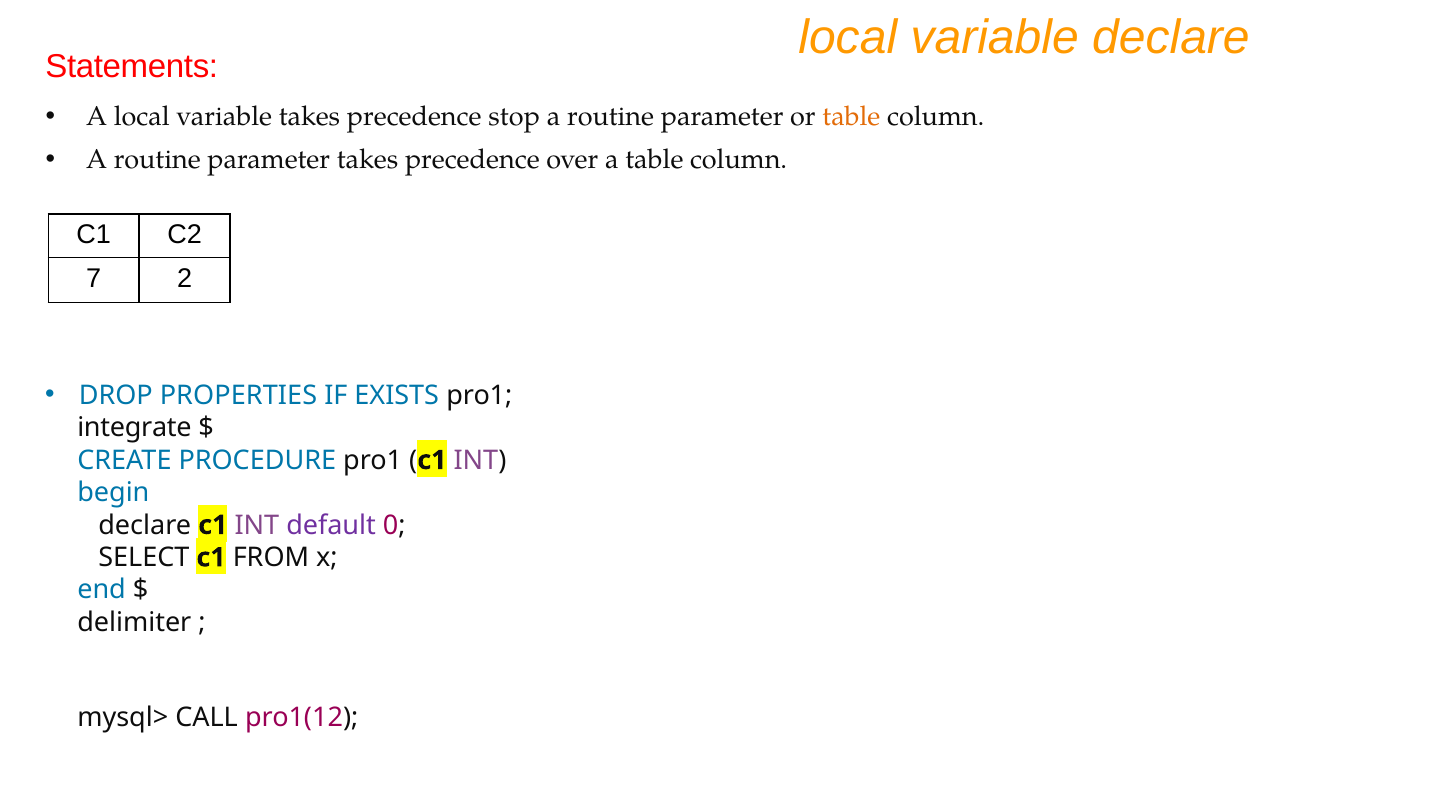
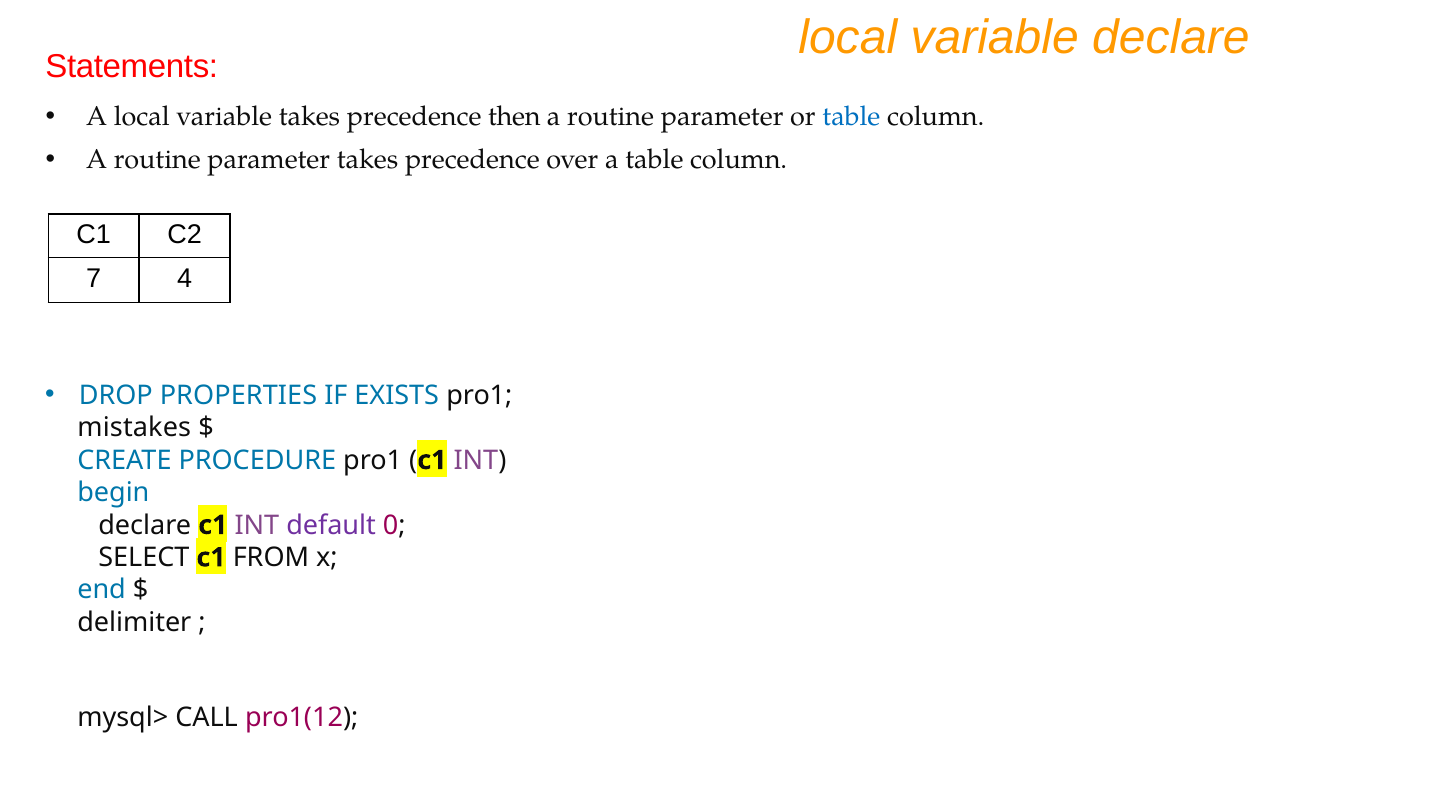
stop: stop -> then
table at (851, 117) colour: orange -> blue
2: 2 -> 4
integrate: integrate -> mistakes
